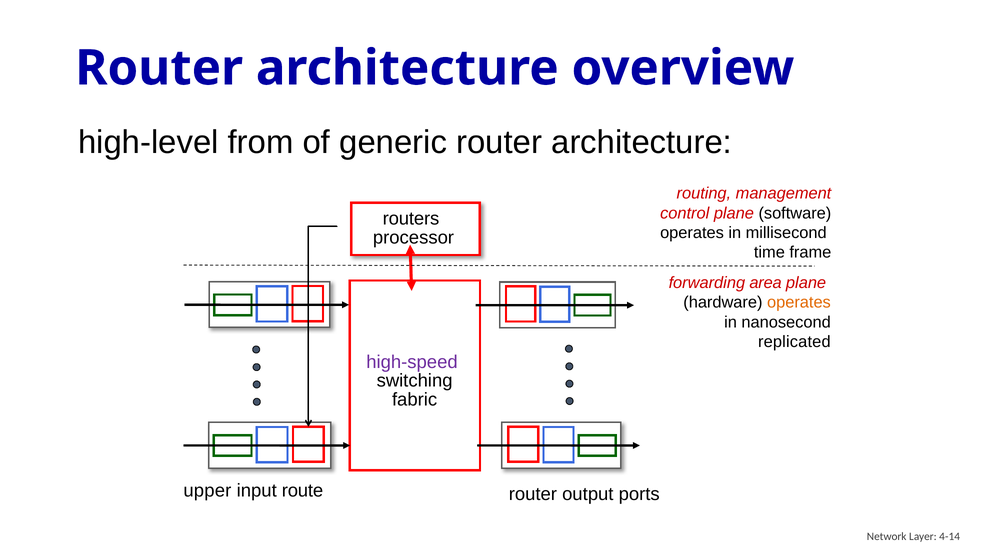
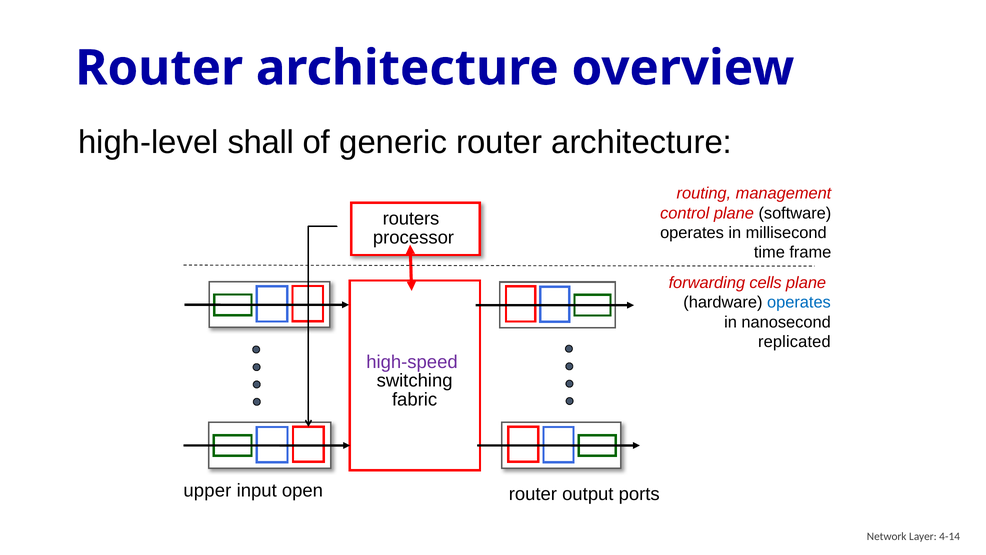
from: from -> shall
area: area -> cells
operates at (799, 302) colour: orange -> blue
route: route -> open
